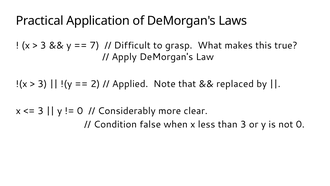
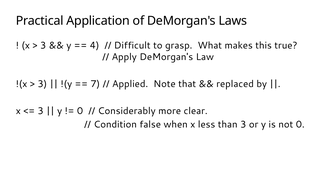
7: 7 -> 4
2: 2 -> 7
